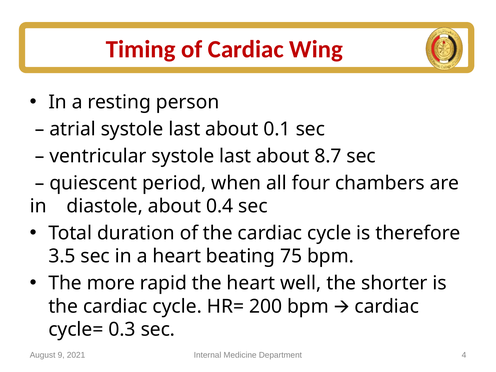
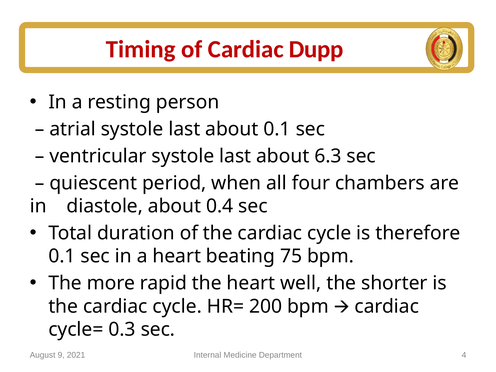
Wing: Wing -> Dupp
8.7: 8.7 -> 6.3
3.5 at (62, 256): 3.5 -> 0.1
